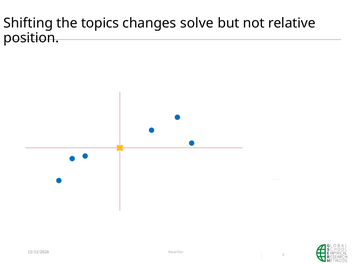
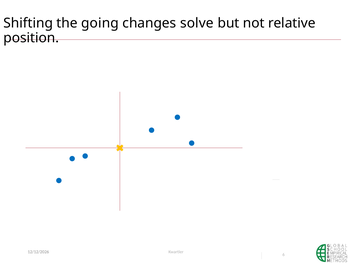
topics: topics -> going
